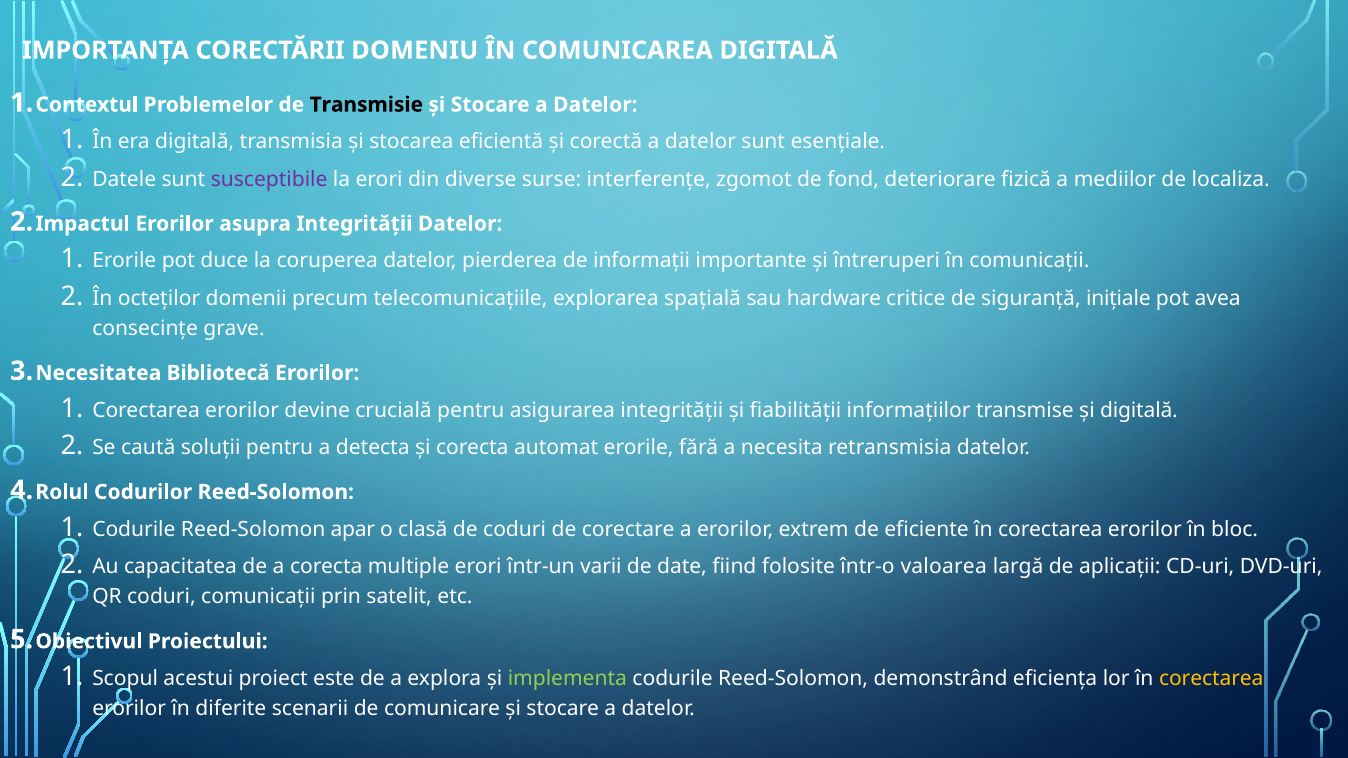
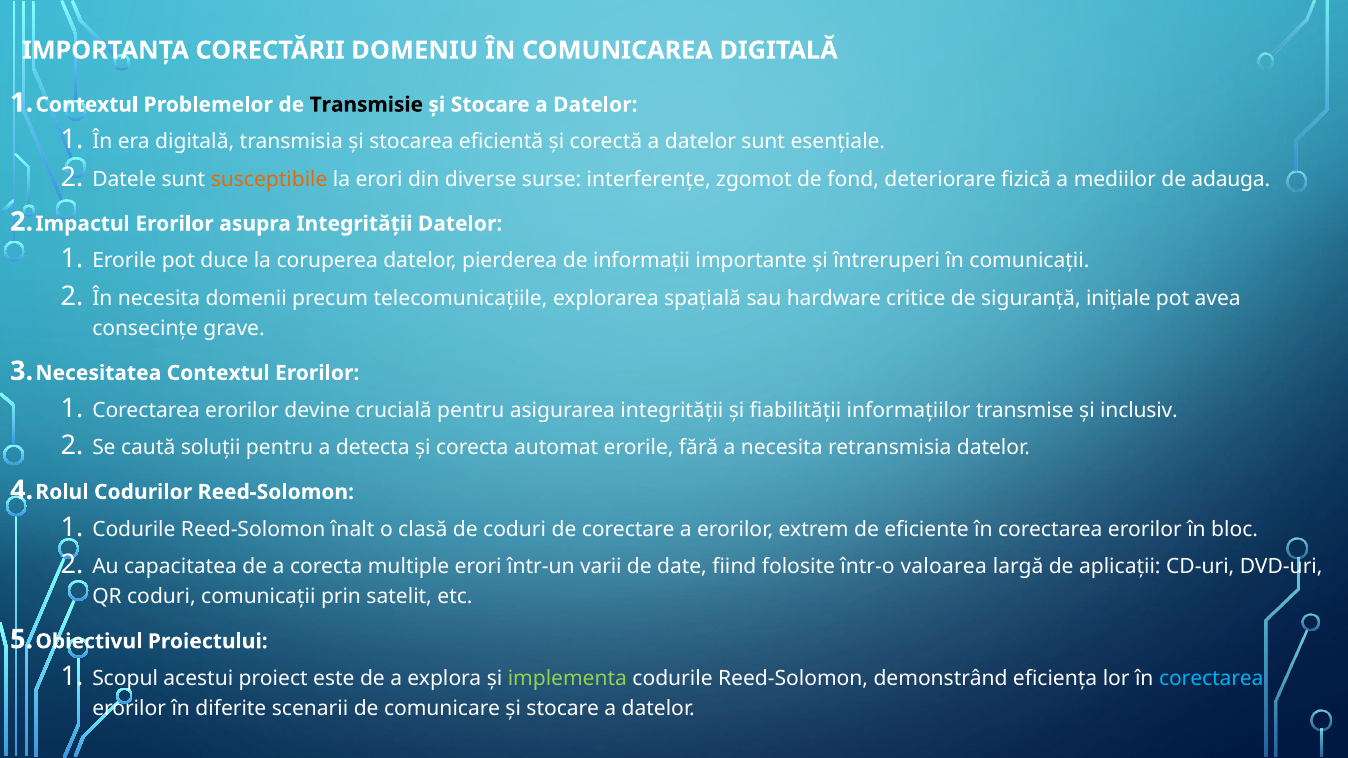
susceptibile colour: purple -> orange
localiza: localiza -> adauga
În octeților: octeților -> necesita
Necesitatea Bibliotecă: Bibliotecă -> Contextul
și digitală: digitală -> inclusiv
apar: apar -> înalt
corectarea at (1211, 679) colour: yellow -> light blue
